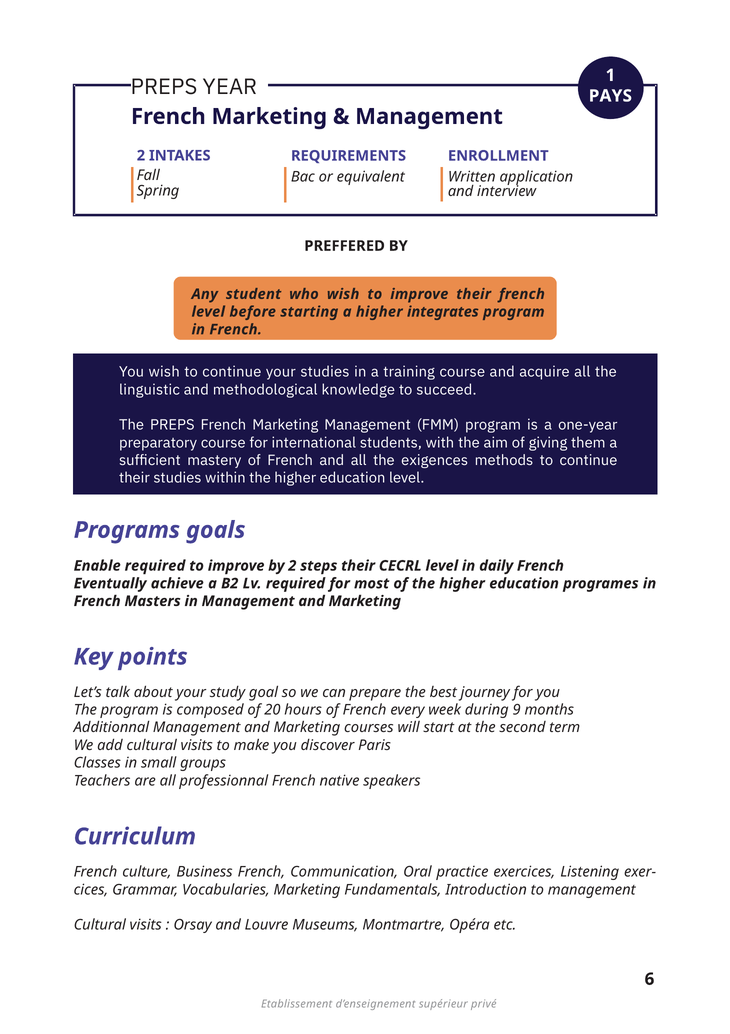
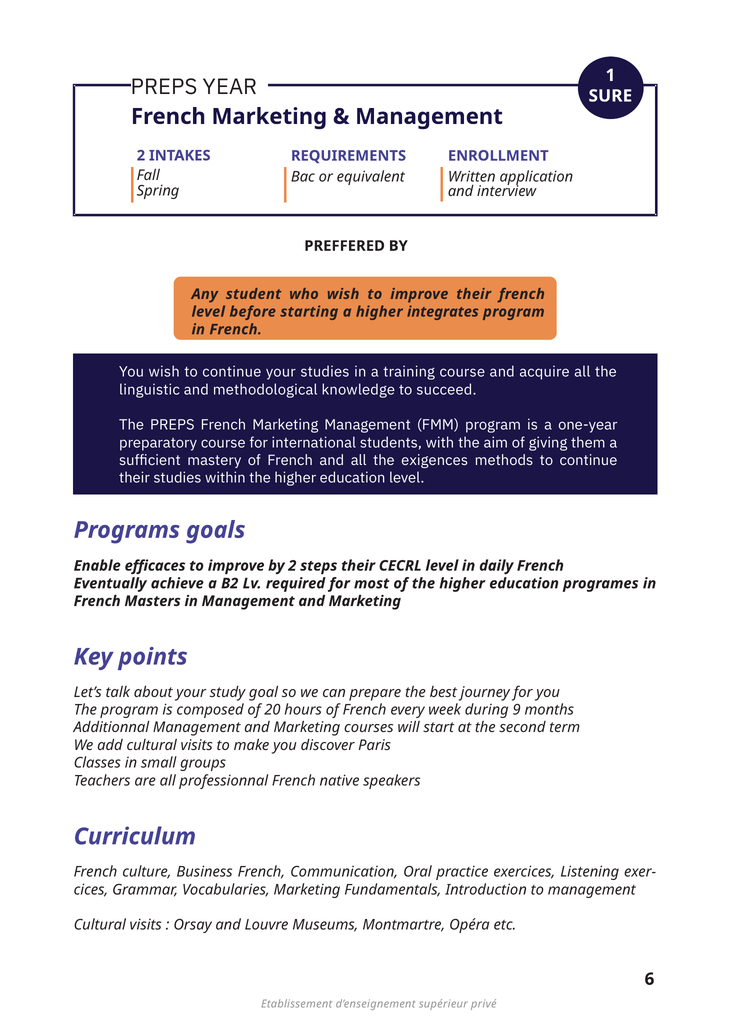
PAYS: PAYS -> SURE
Enable required: required -> efficaces
